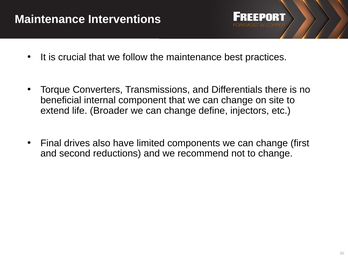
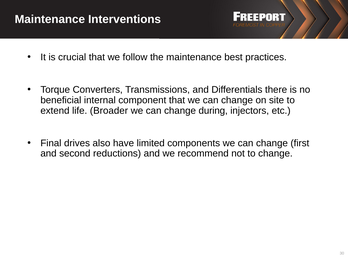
define: define -> during
